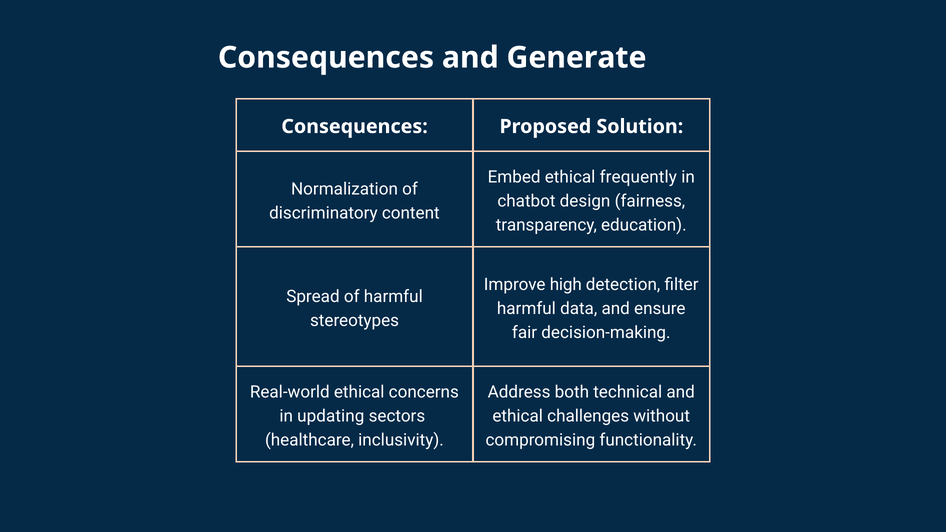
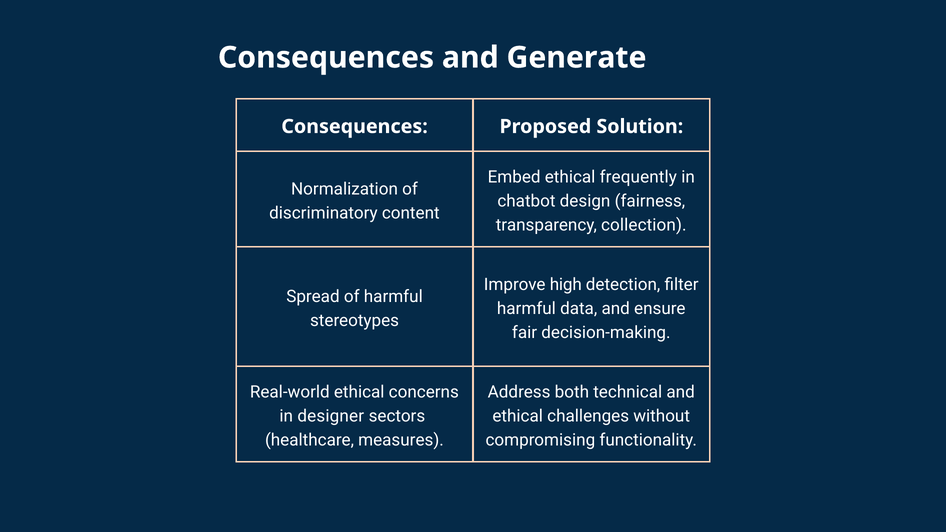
education: education -> collection
updating: updating -> designer
inclusivity: inclusivity -> measures
